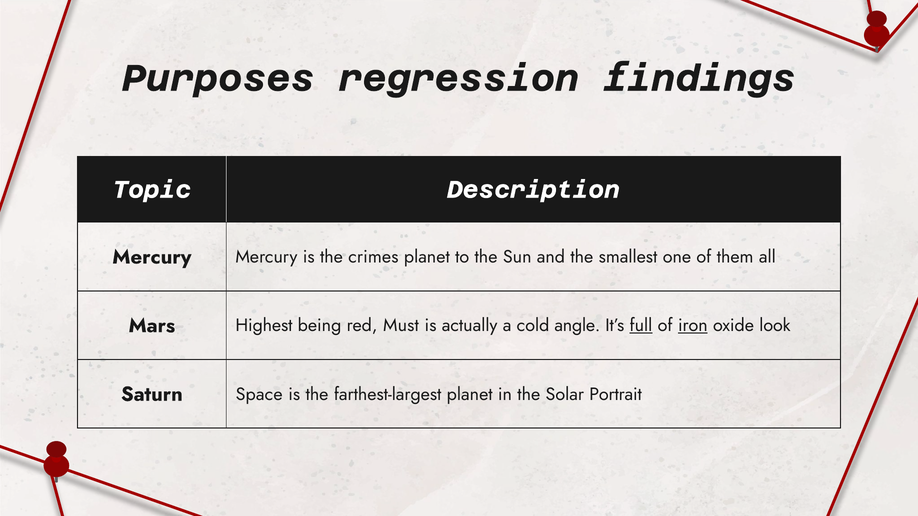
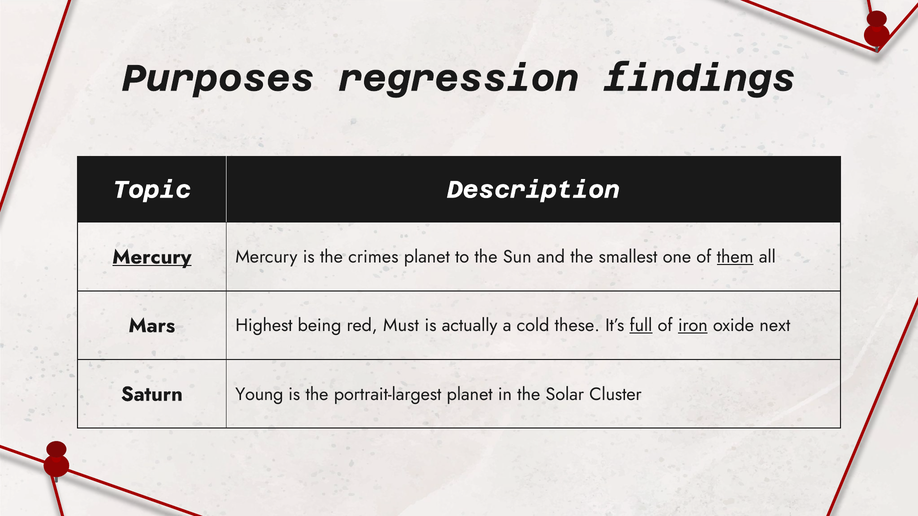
Mercury at (152, 257) underline: none -> present
them underline: none -> present
angle: angle -> these
look: look -> next
Space: Space -> Young
farthest-largest: farthest-largest -> portrait-largest
Portrait: Portrait -> Cluster
